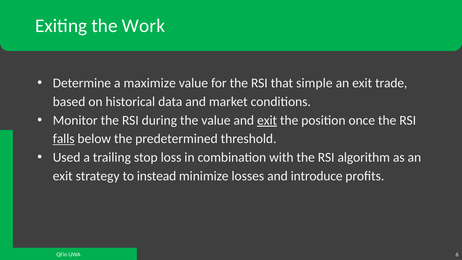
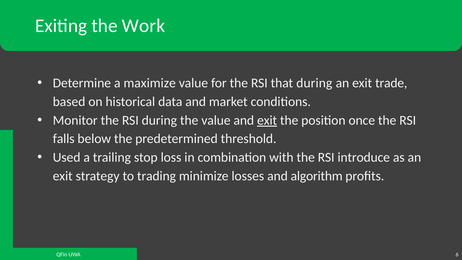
that simple: simple -> during
falls underline: present -> none
algorithm: algorithm -> introduce
instead: instead -> trading
introduce: introduce -> algorithm
